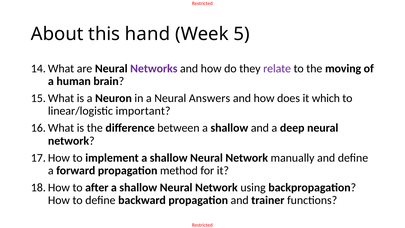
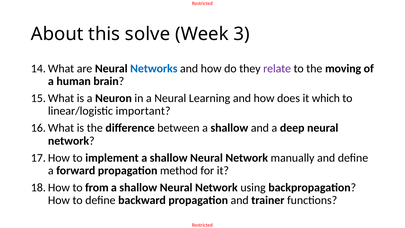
hand: hand -> solve
5: 5 -> 3
Networks colour: purple -> blue
Answers: Answers -> Learning
after: after -> from
